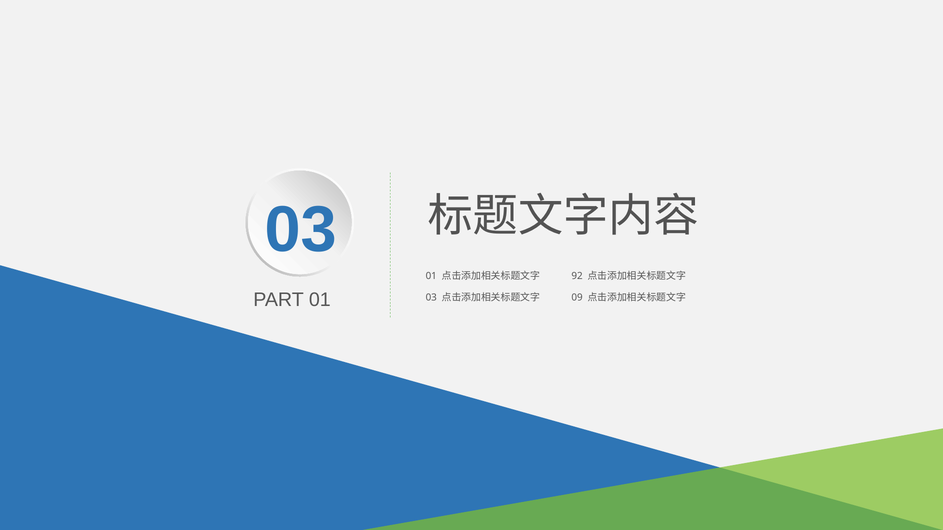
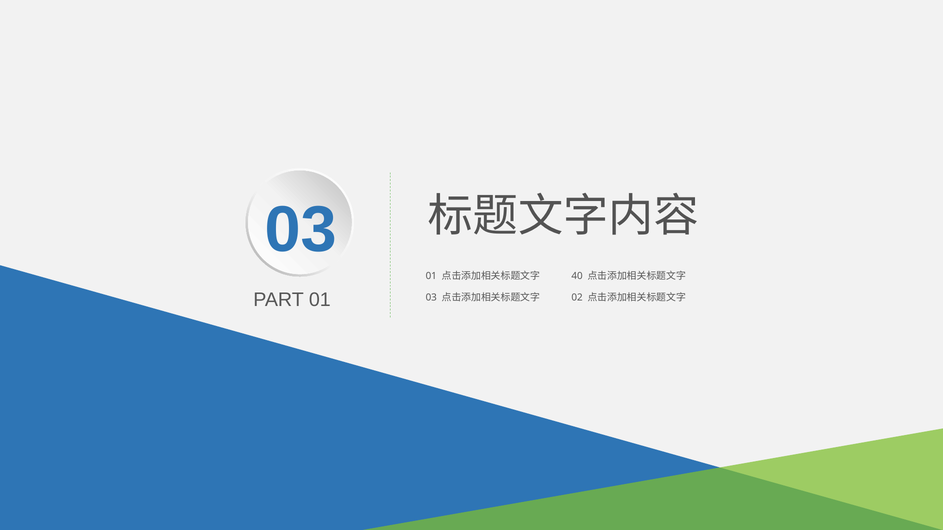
92: 92 -> 40
09: 09 -> 02
